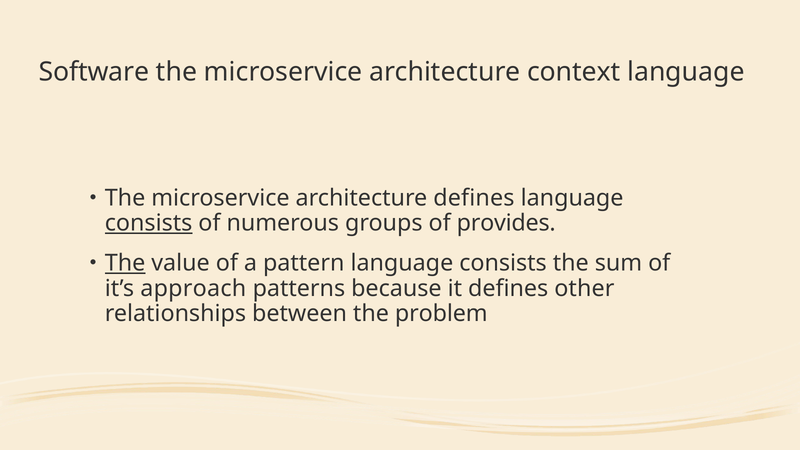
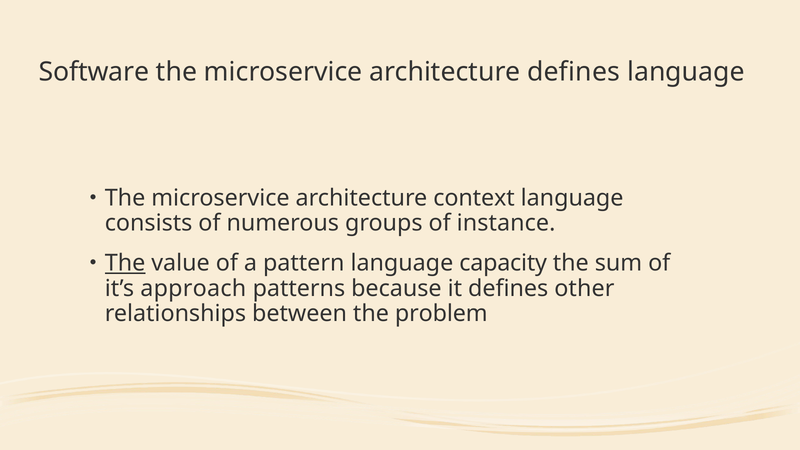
architecture context: context -> defines
architecture defines: defines -> context
consists at (149, 223) underline: present -> none
provides: provides -> instance
pattern language consists: consists -> capacity
